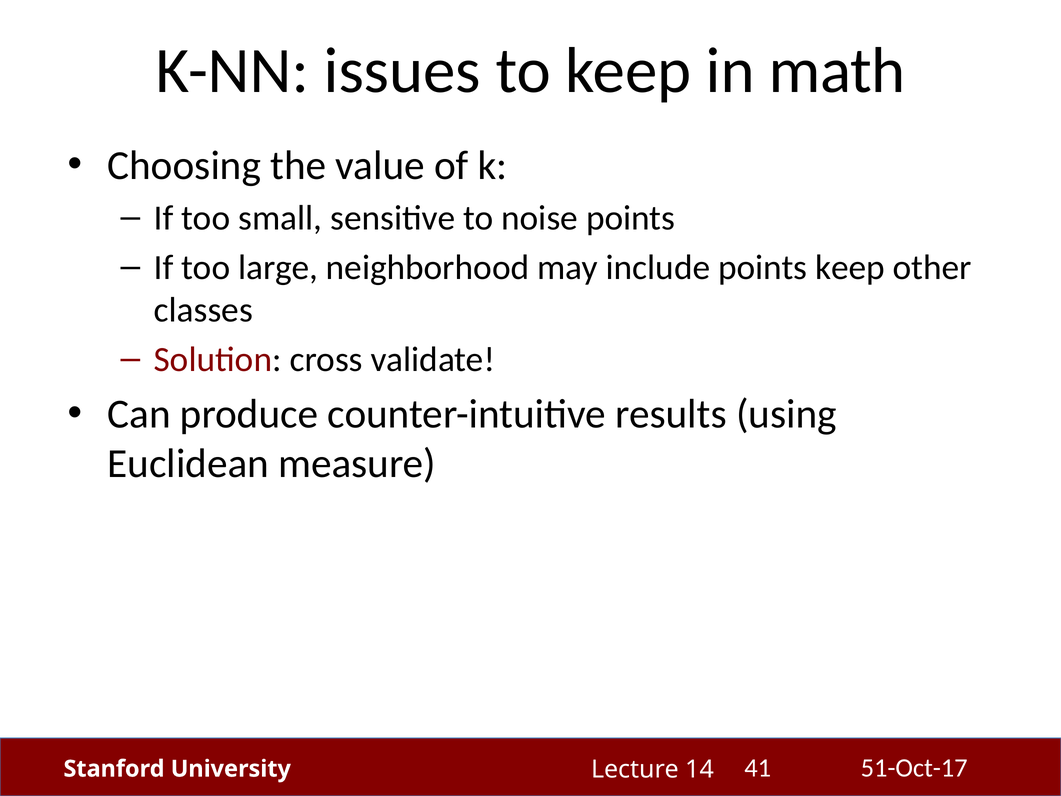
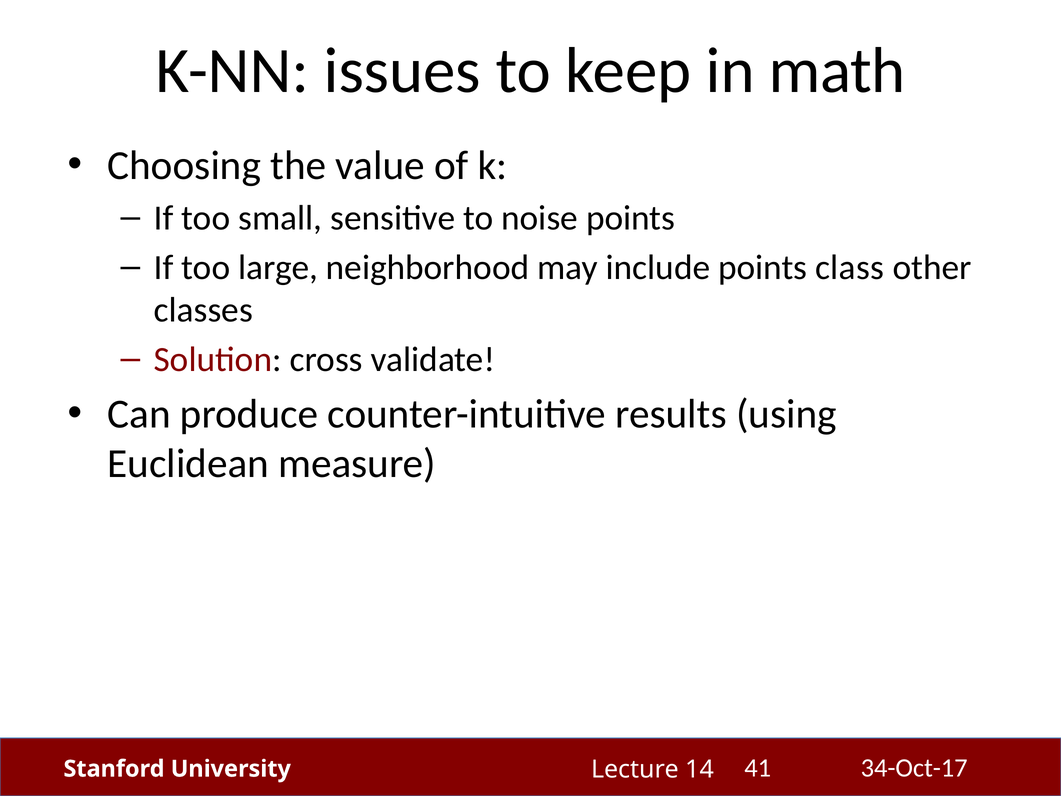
points keep: keep -> class
51-Oct-17: 51-Oct-17 -> 34-Oct-17
